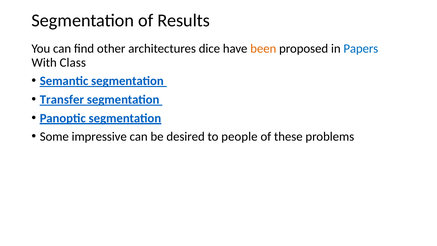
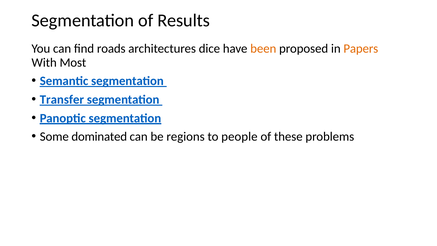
other: other -> roads
Papers colour: blue -> orange
Class: Class -> Most
impressive: impressive -> dominated
desired: desired -> regions
